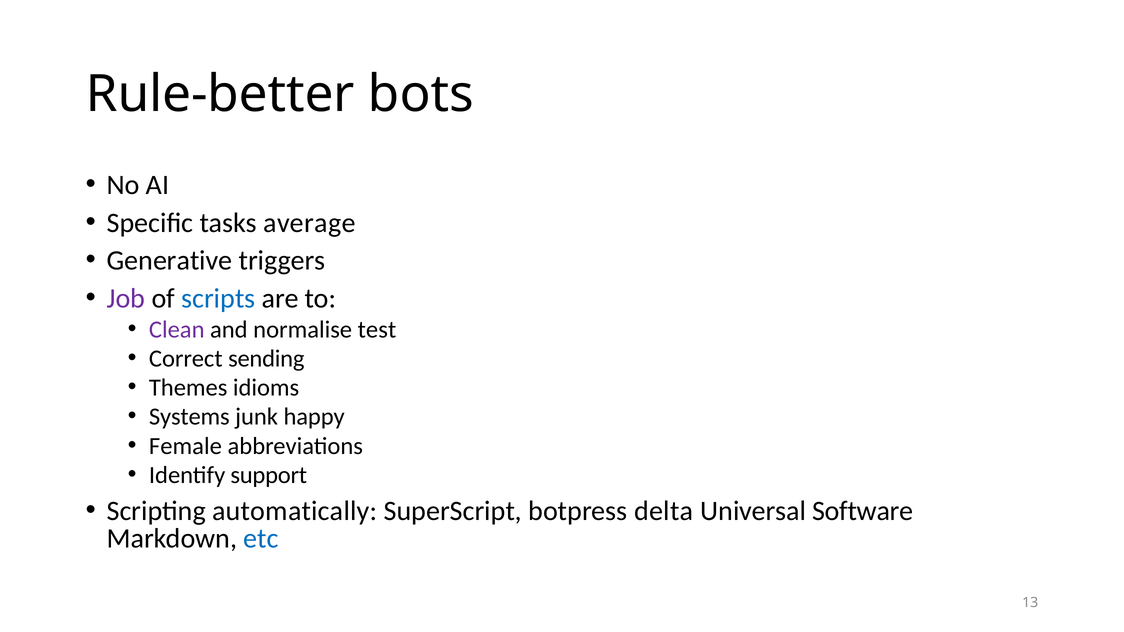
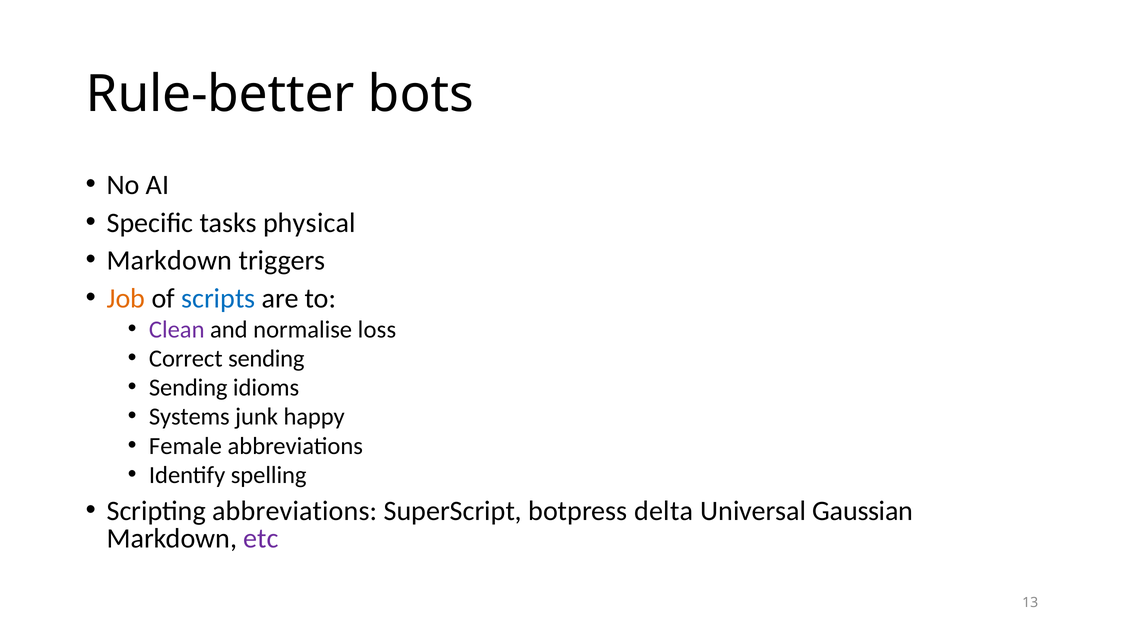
average: average -> physical
Generative at (170, 261): Generative -> Markdown
Job colour: purple -> orange
test: test -> loss
Themes at (188, 388): Themes -> Sending
support: support -> spelling
Scripting automatically: automatically -> abbreviations
Software: Software -> Gaussian
etc colour: blue -> purple
